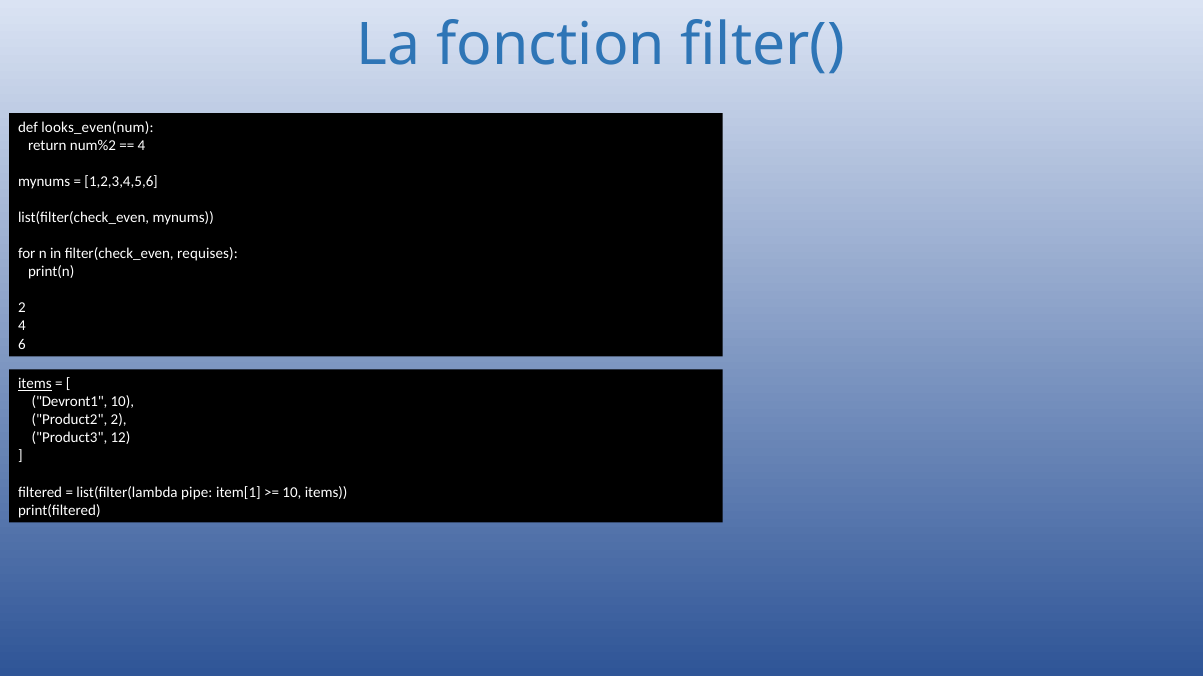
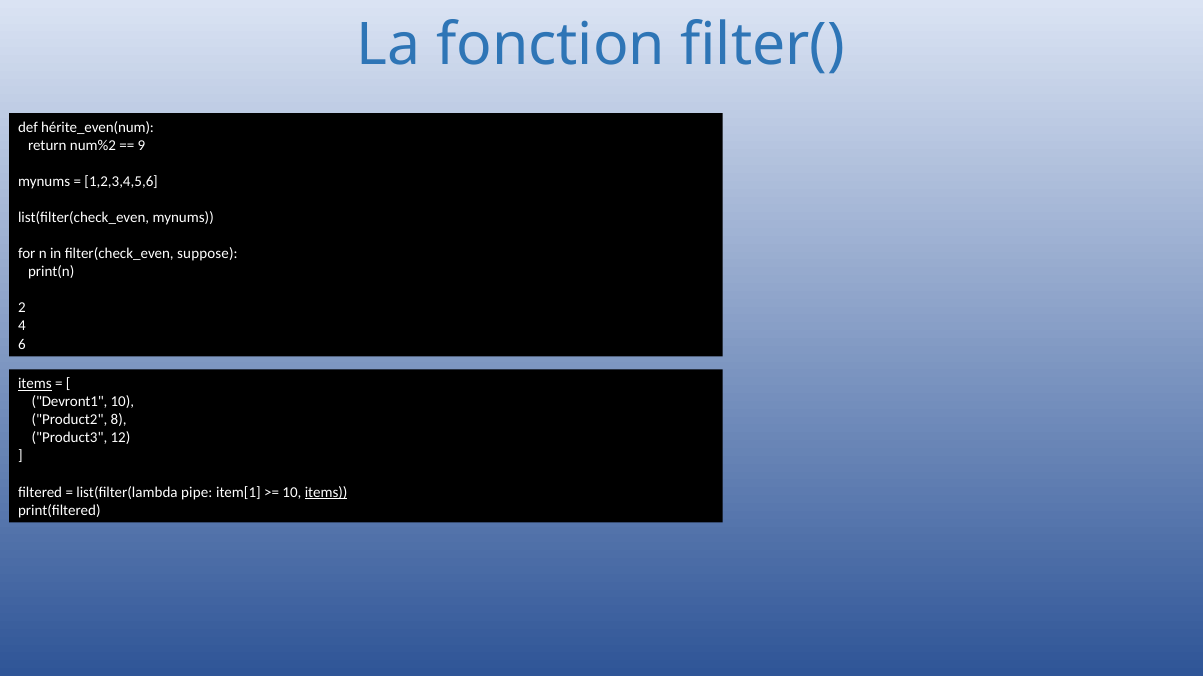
looks_even(num: looks_even(num -> hérite_even(num
4 at (142, 146): 4 -> 9
requises: requises -> suppose
Product2 2: 2 -> 8
items at (326, 493) underline: none -> present
